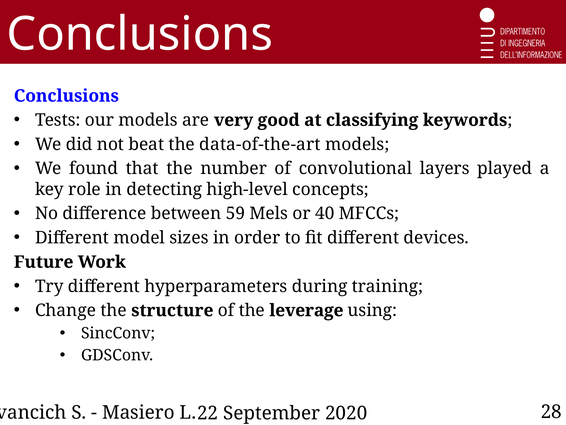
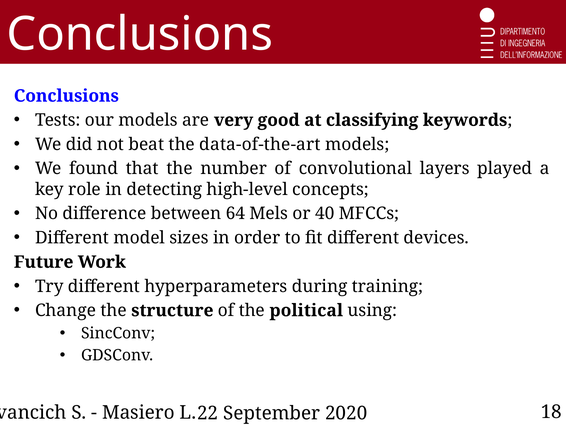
59: 59 -> 64
leverage: leverage -> political
28: 28 -> 18
